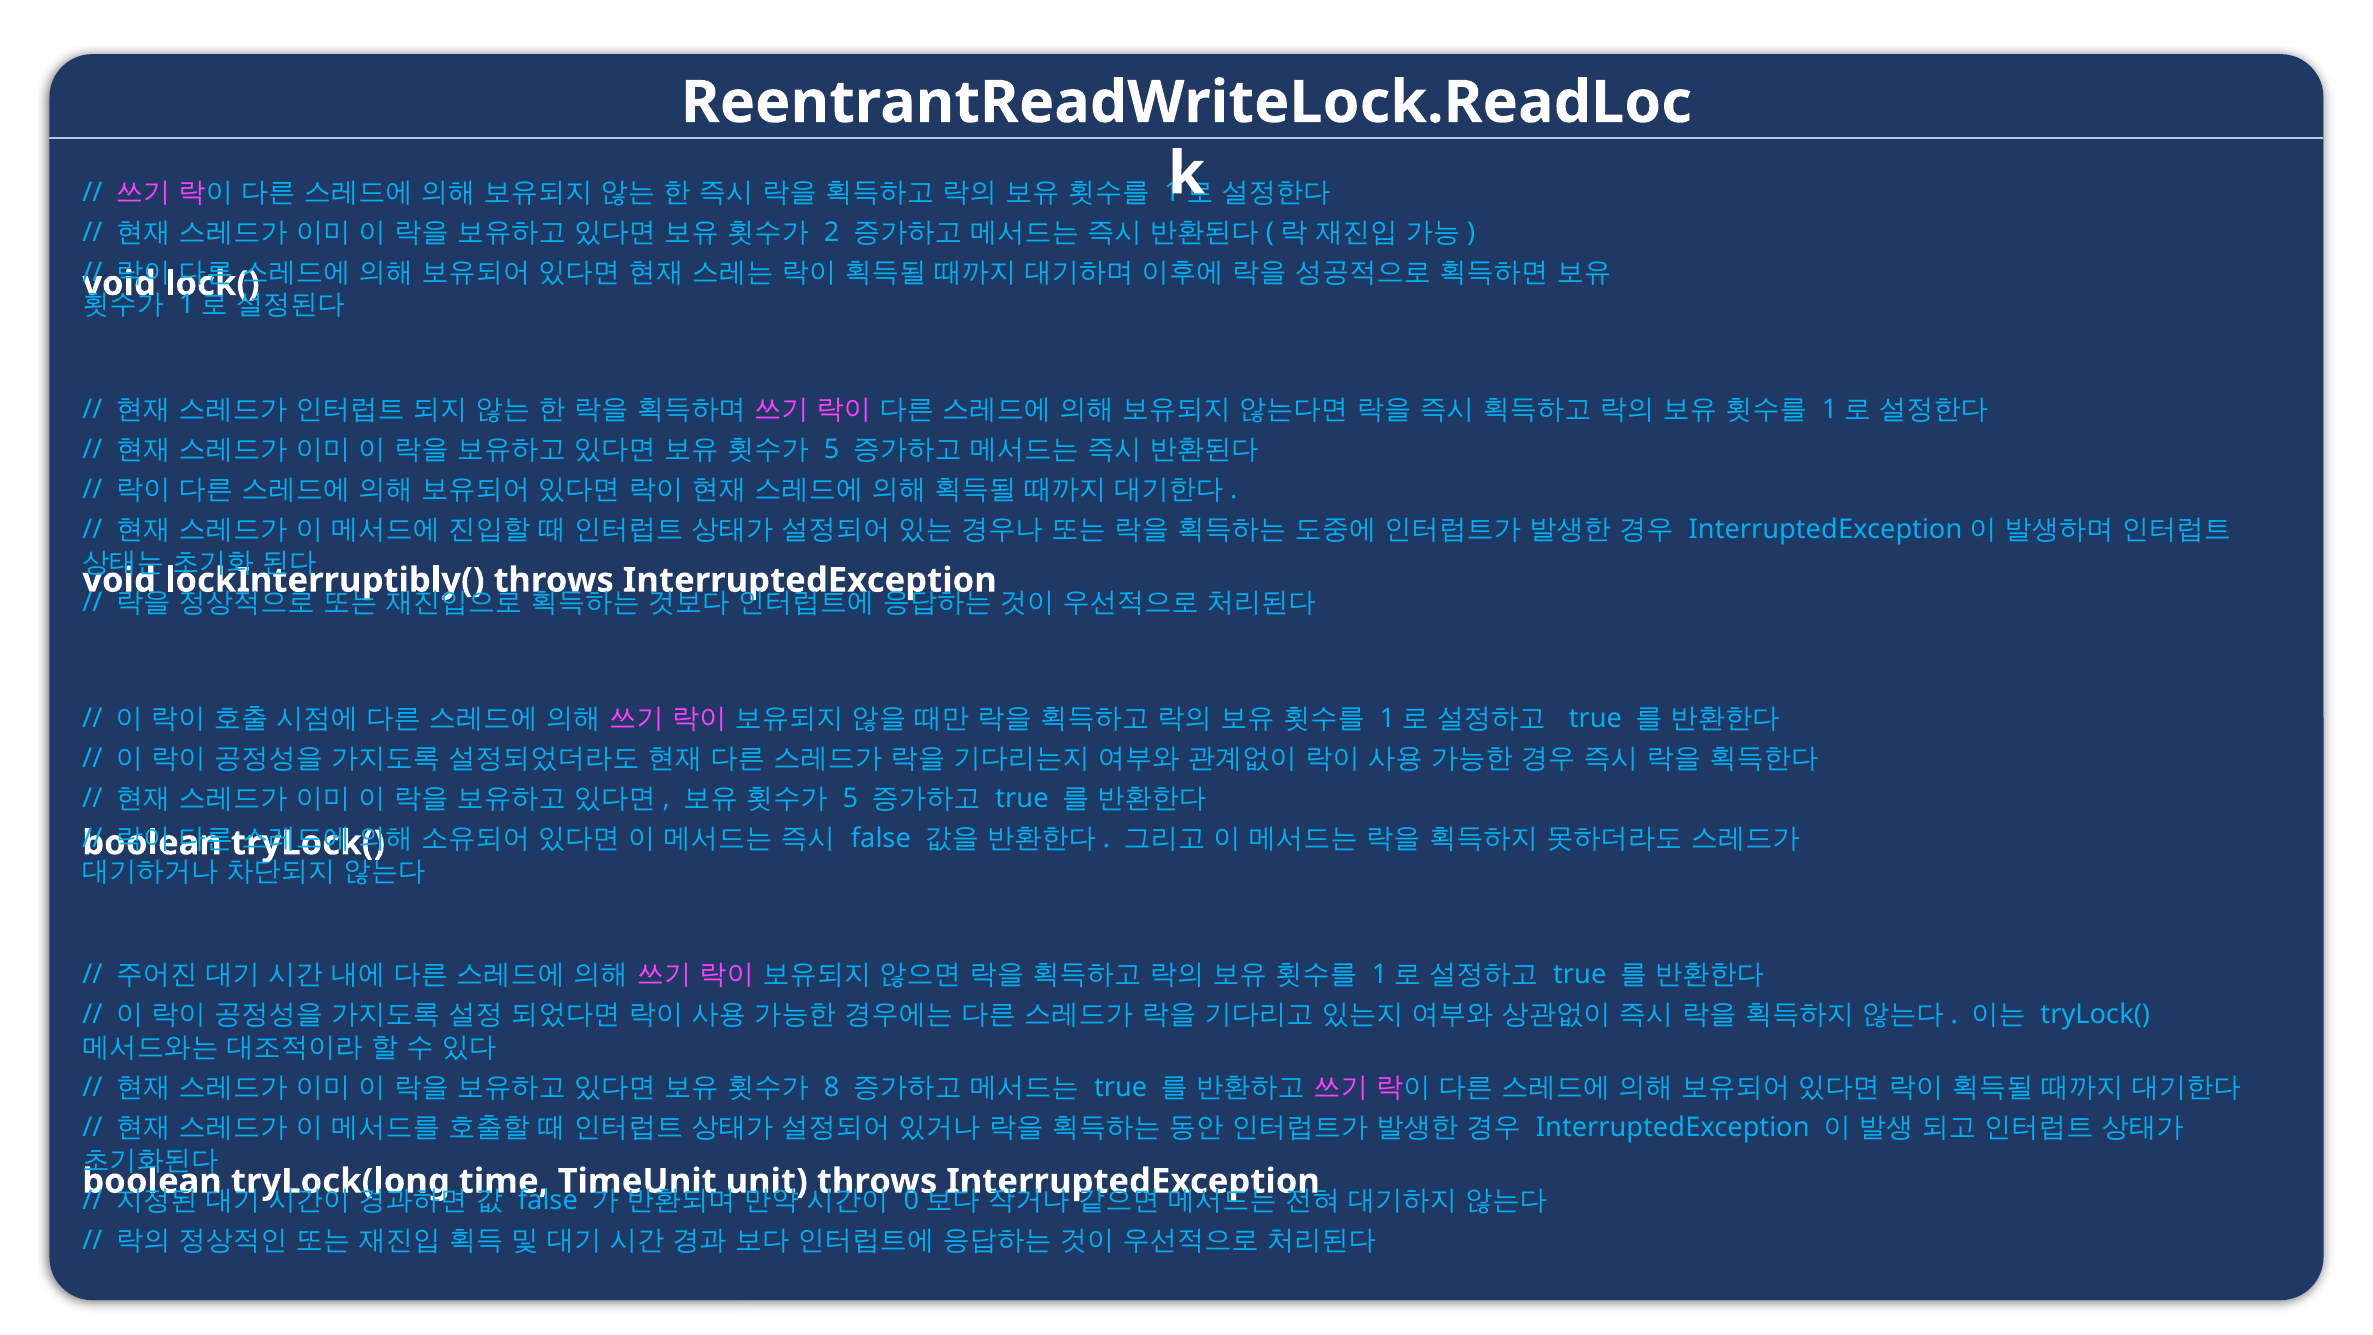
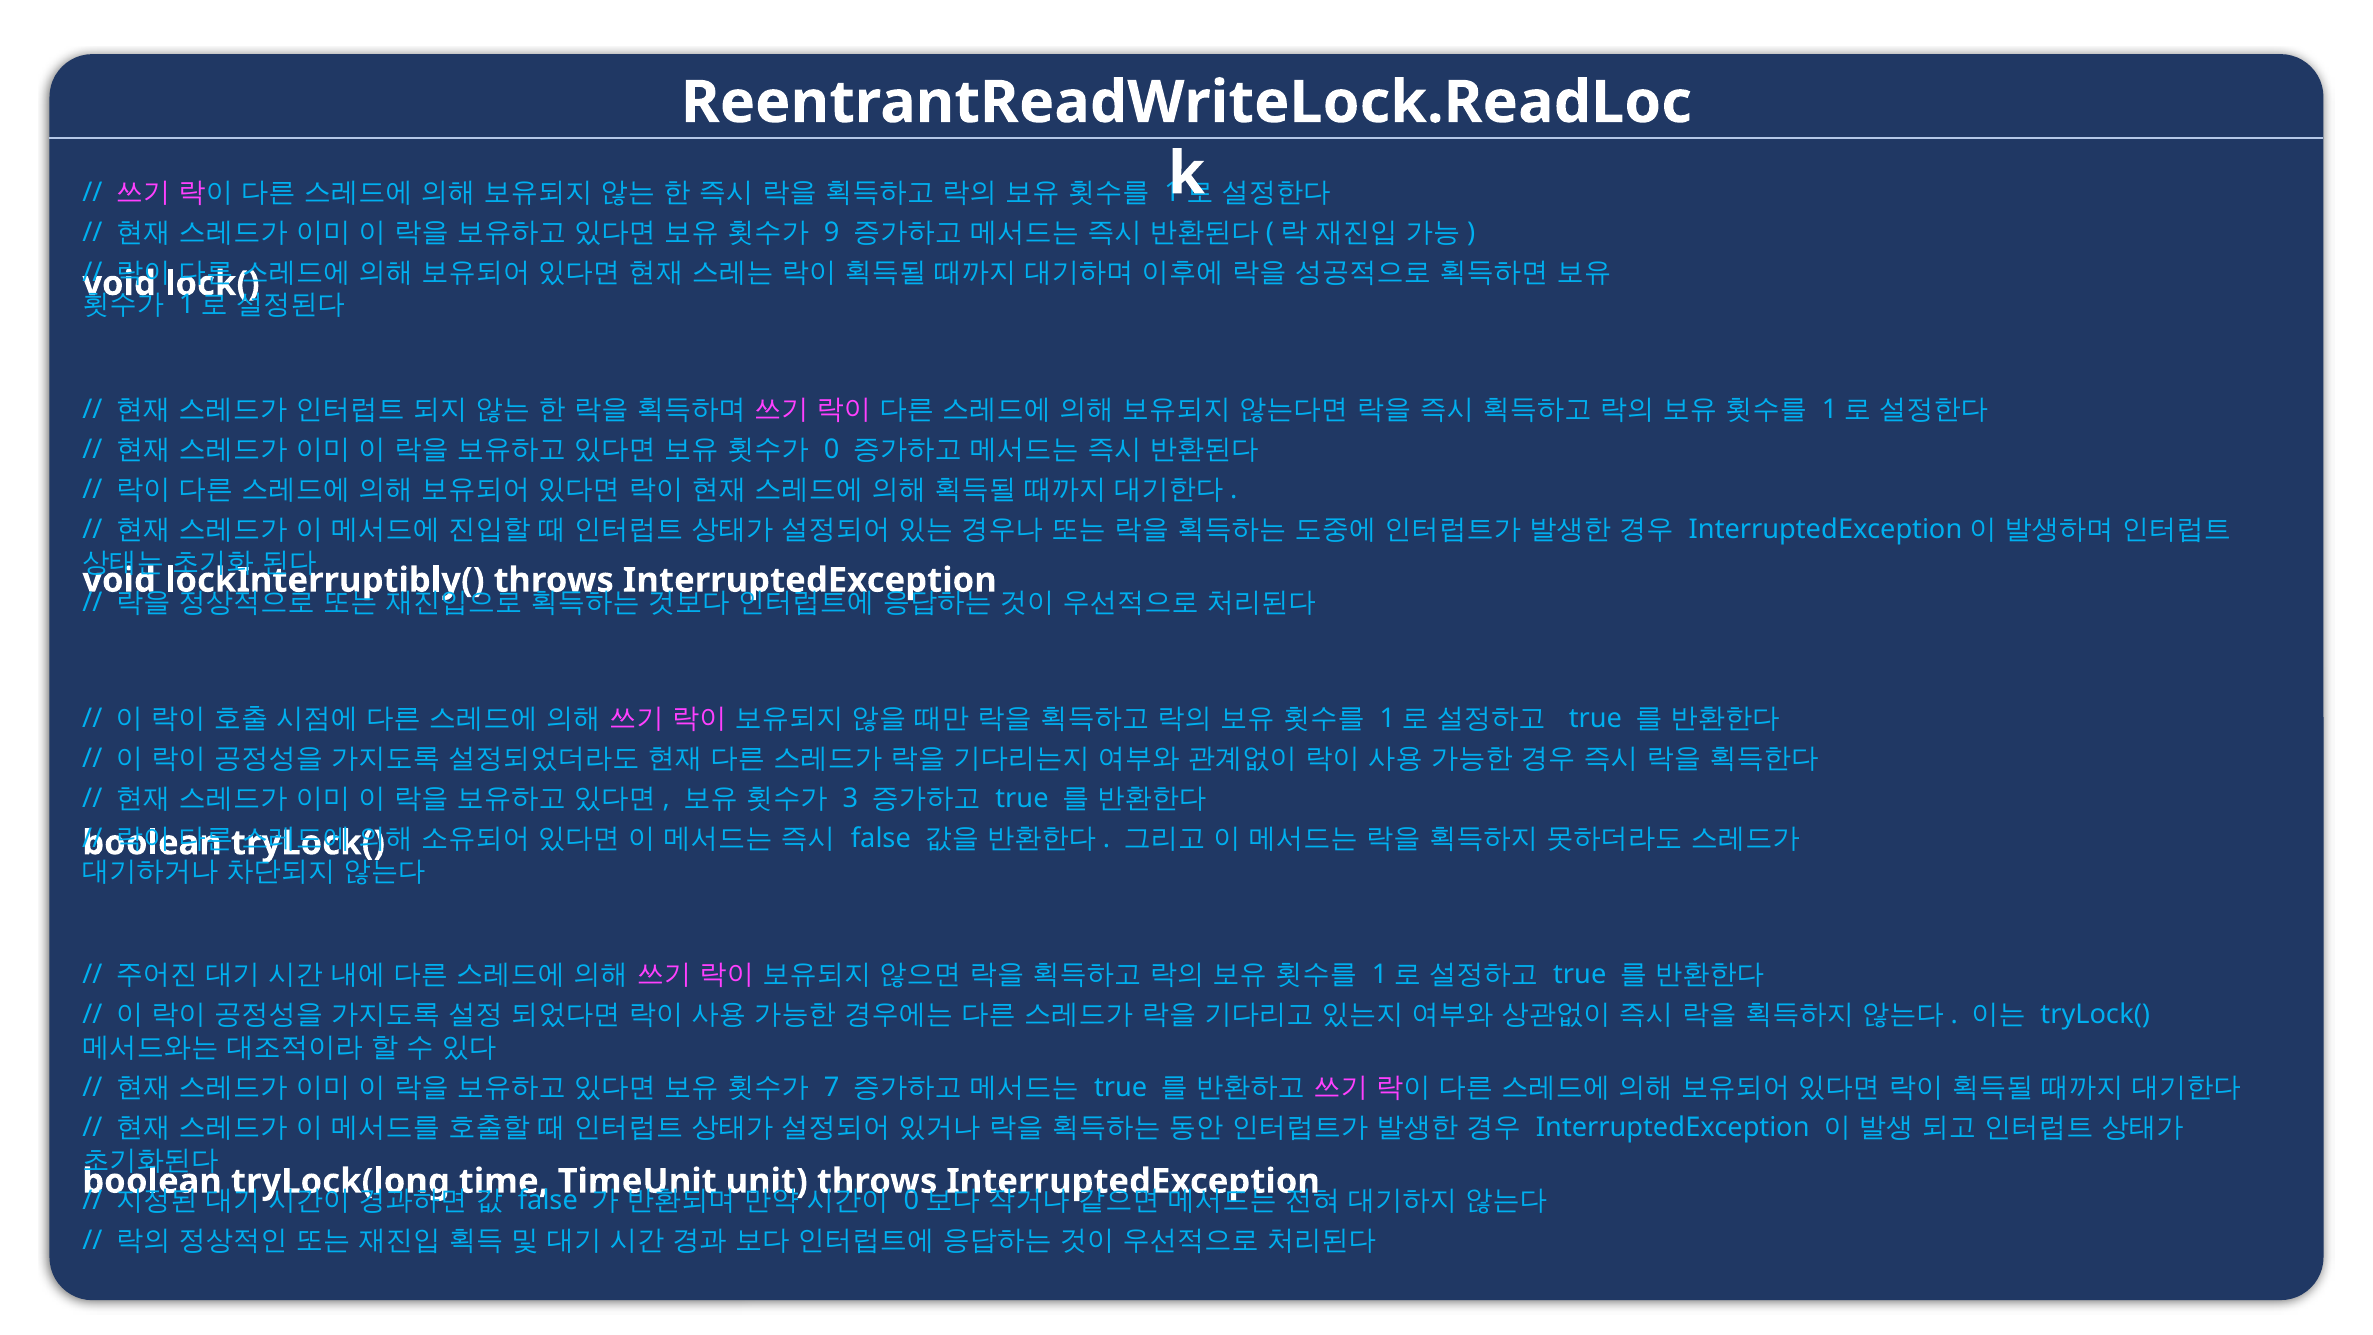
2: 2 -> 9
5 at (832, 450): 5 -> 0
5 at (850, 798): 5 -> 3
8: 8 -> 7
